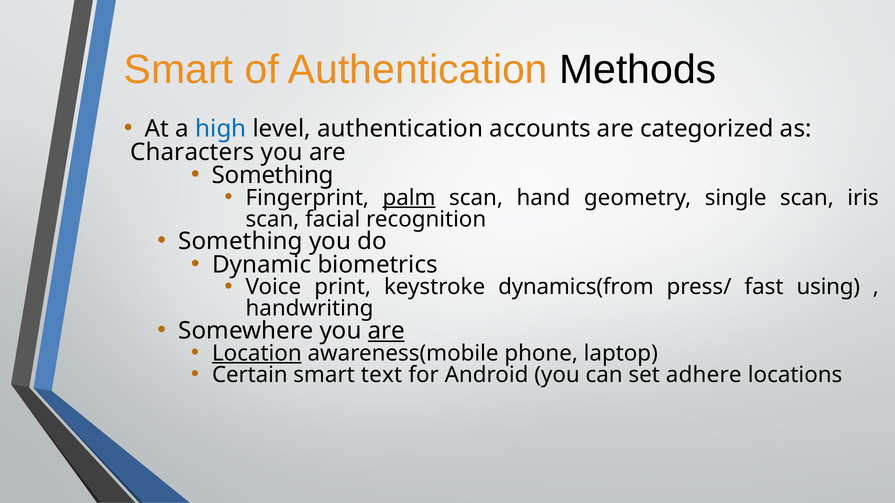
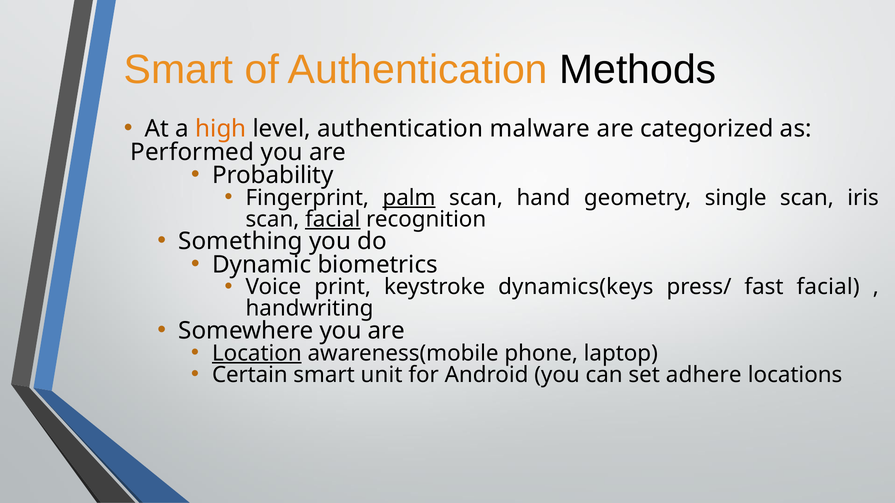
high colour: blue -> orange
accounts: accounts -> malware
Characters: Characters -> Performed
Something at (273, 175): Something -> Probability
facial at (333, 219) underline: none -> present
dynamics(from: dynamics(from -> dynamics(keys
fast using: using -> facial
are at (386, 331) underline: present -> none
text: text -> unit
